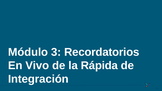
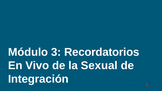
Rápida: Rápida -> Sexual
